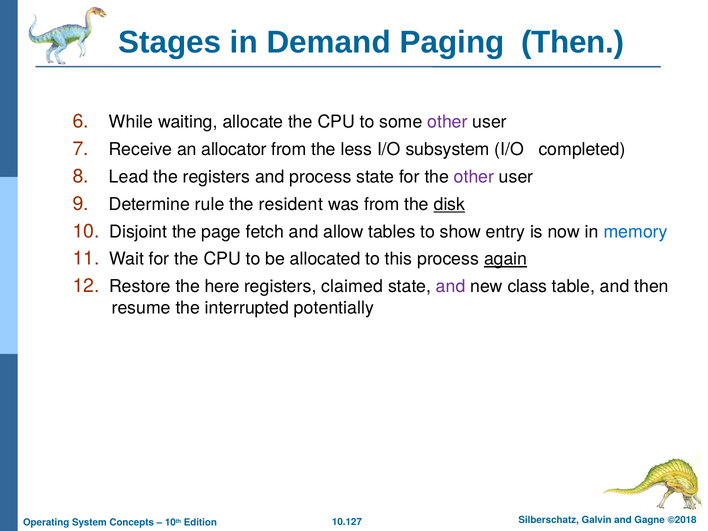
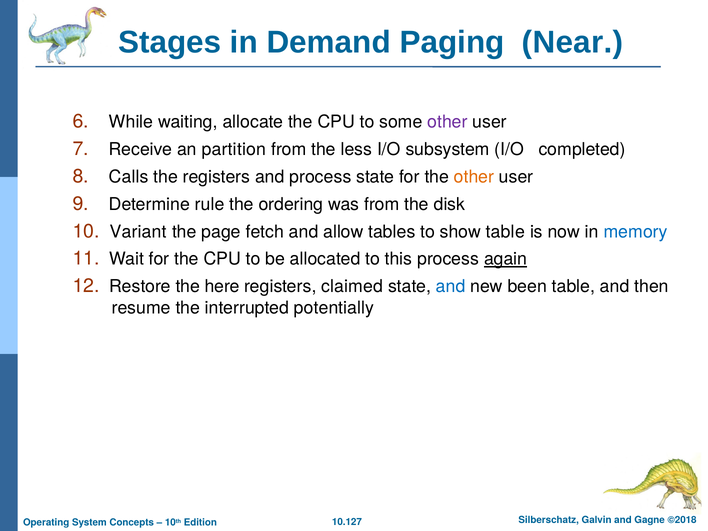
Paging Then: Then -> Near
allocator: allocator -> partition
Lead: Lead -> Calls
other at (474, 177) colour: purple -> orange
resident: resident -> ordering
disk underline: present -> none
Disjoint: Disjoint -> Variant
show entry: entry -> table
and at (451, 287) colour: purple -> blue
class: class -> been
